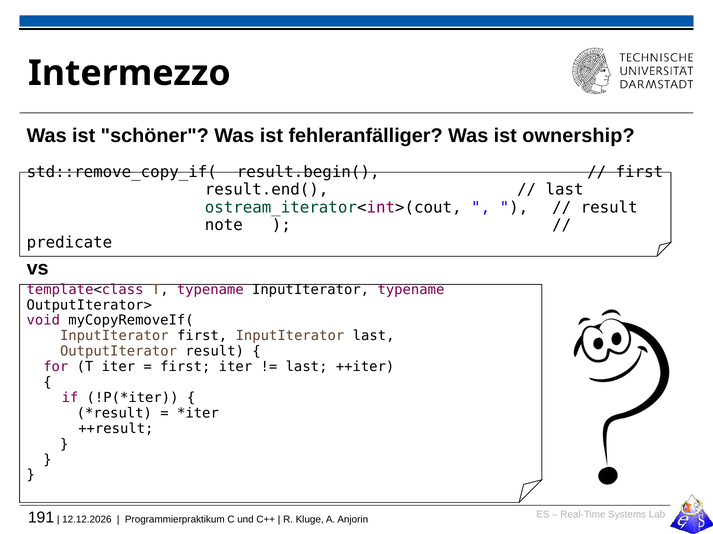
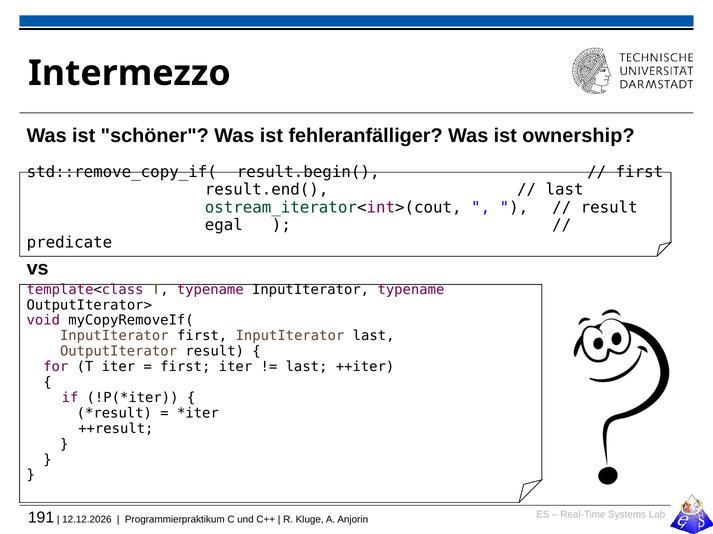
note: note -> egal
